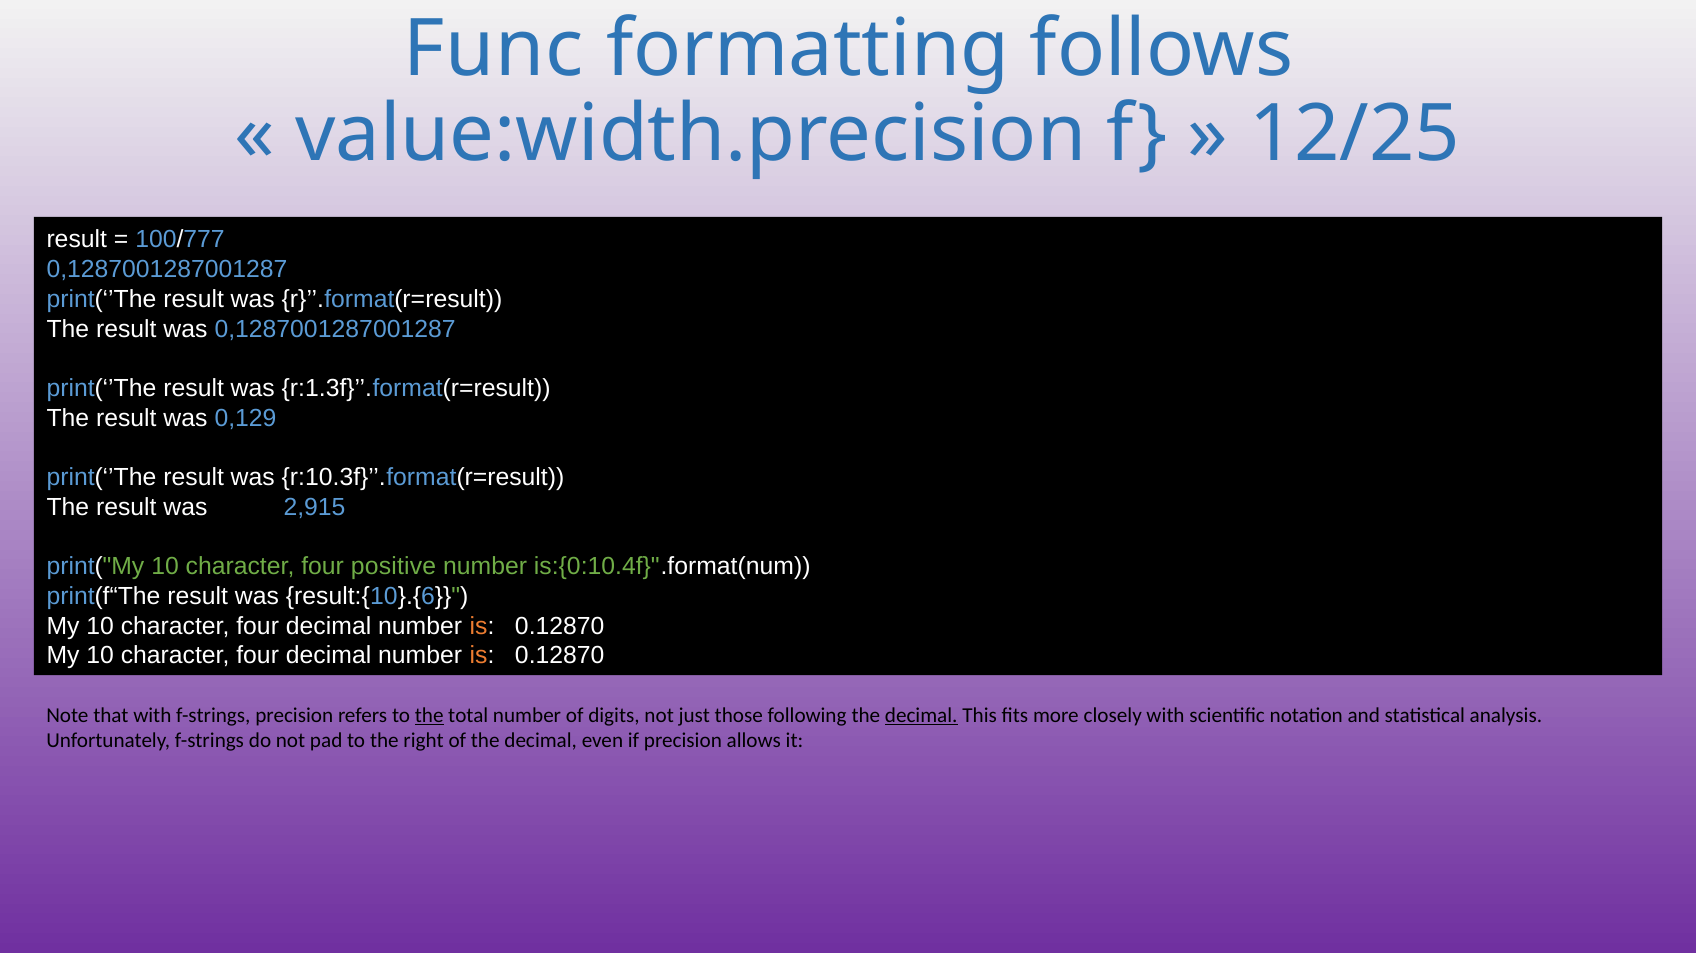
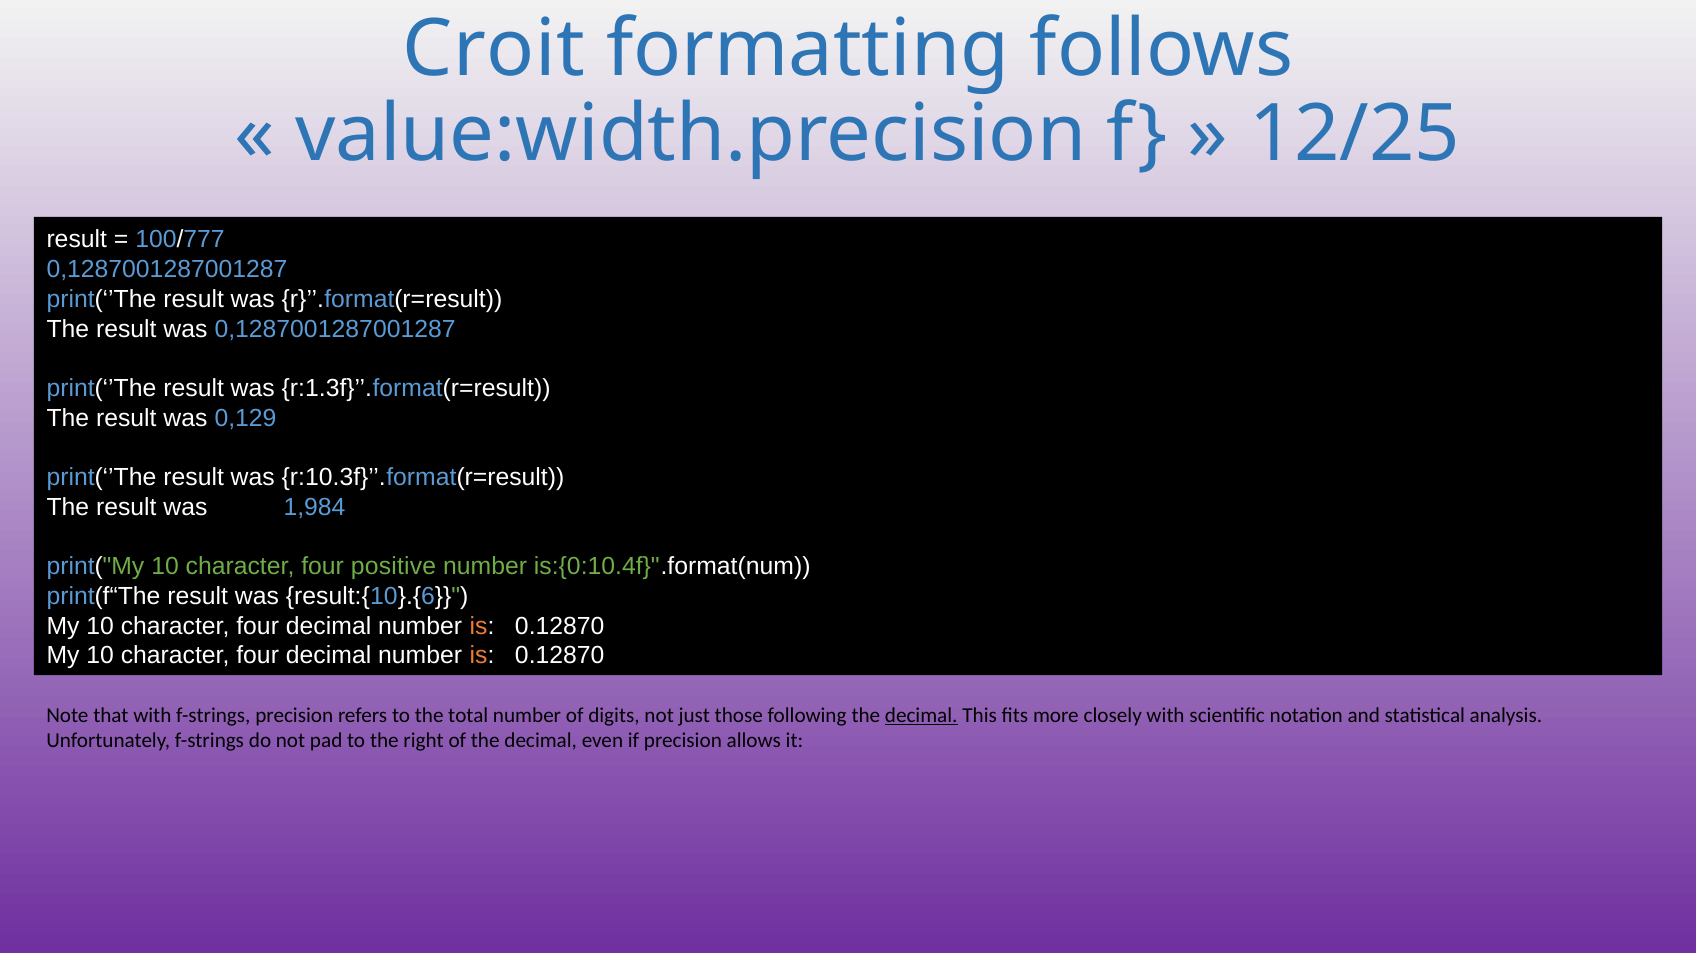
Func: Func -> Croit
2,915: 2,915 -> 1,984
the at (429, 715) underline: present -> none
